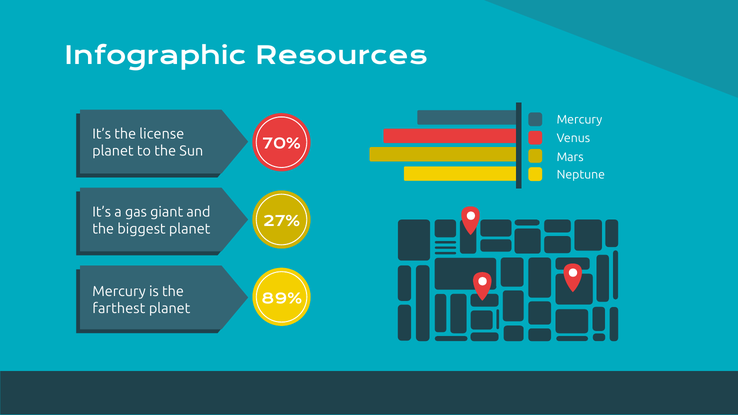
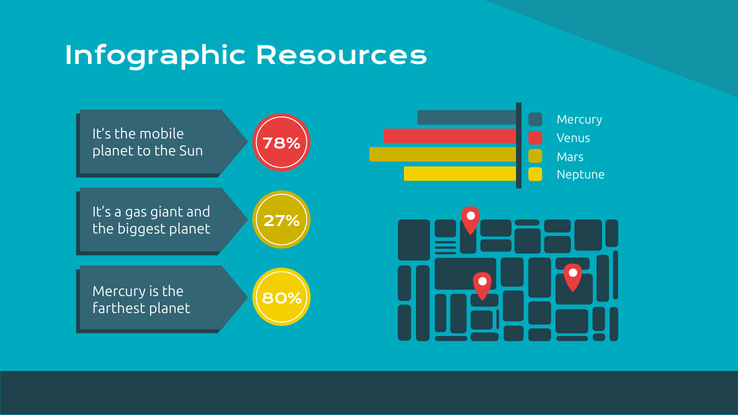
license: license -> mobile
70%: 70% -> 78%
89%: 89% -> 80%
